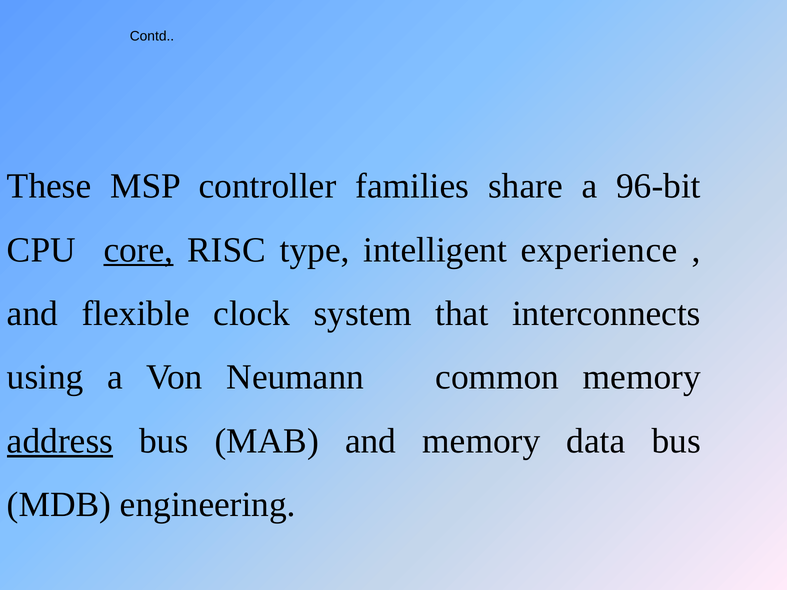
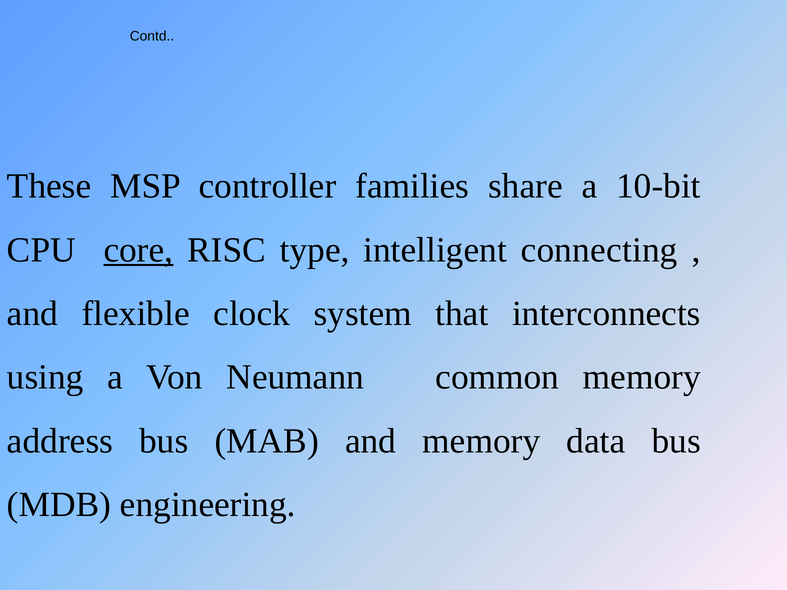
96-bit: 96-bit -> 10-bit
experience: experience -> connecting
address underline: present -> none
